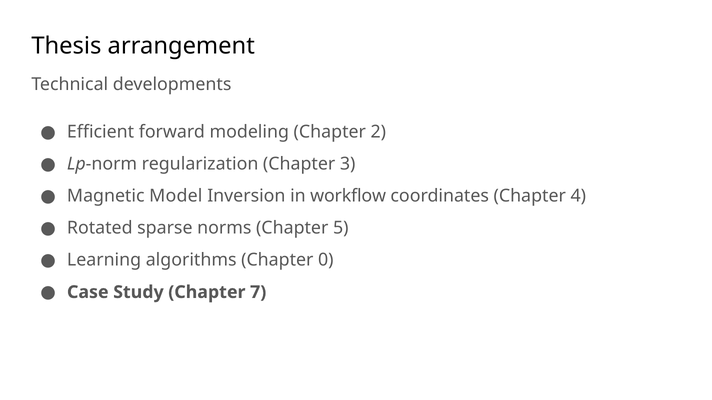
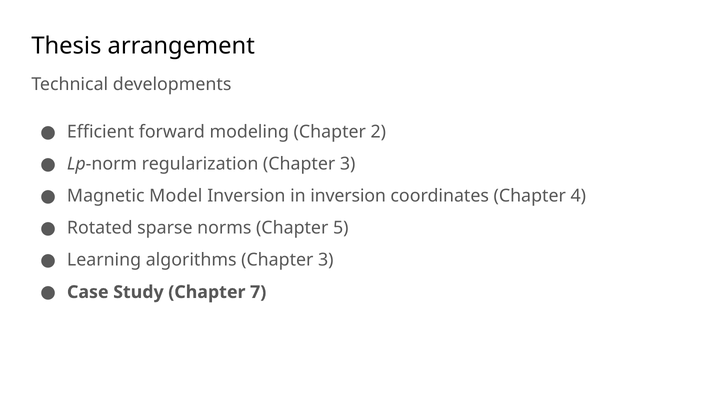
in workflow: workflow -> inversion
algorithms Chapter 0: 0 -> 3
